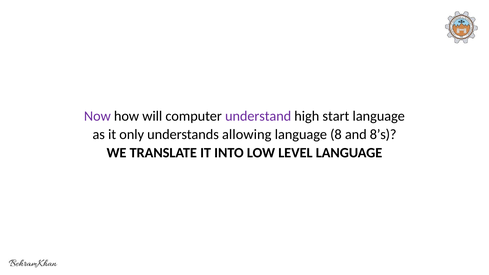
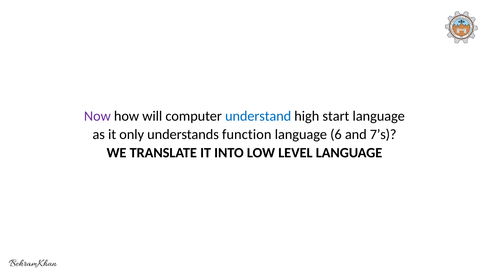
understand colour: purple -> blue
allowing: allowing -> function
8: 8 -> 6
8’s: 8’s -> 7’s
